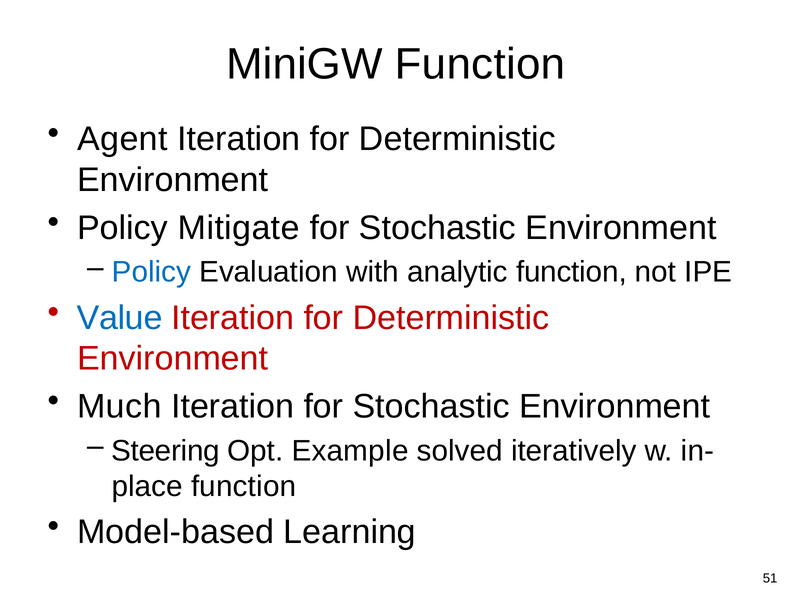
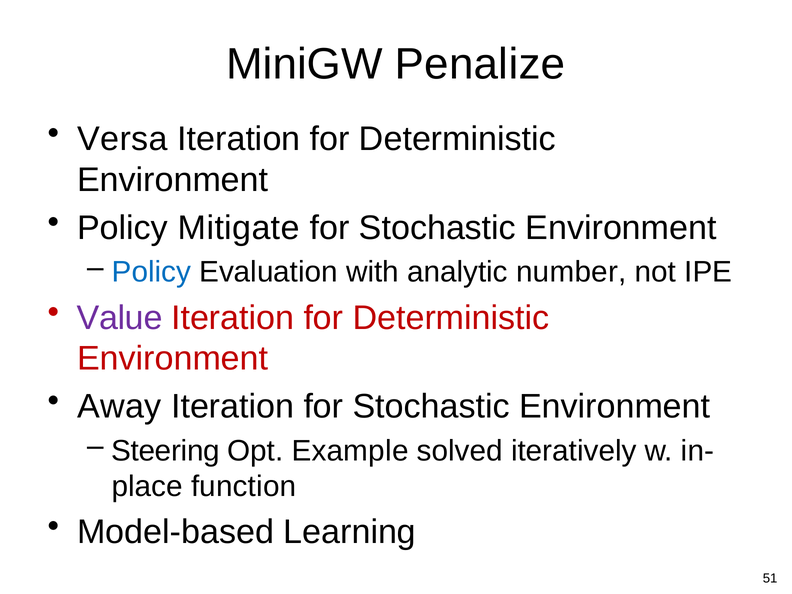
MiniGW Function: Function -> Penalize
Agent: Agent -> Versa
analytic function: function -> number
Value colour: blue -> purple
Much: Much -> Away
